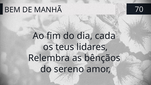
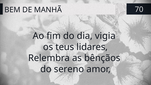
cada: cada -> vigia
